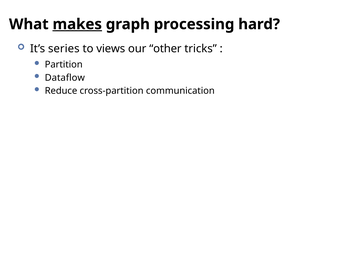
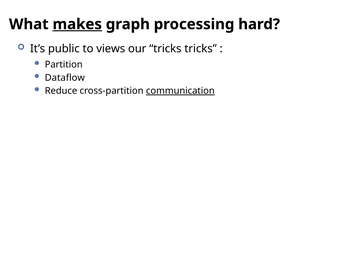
series: series -> public
our other: other -> tricks
communication underline: none -> present
